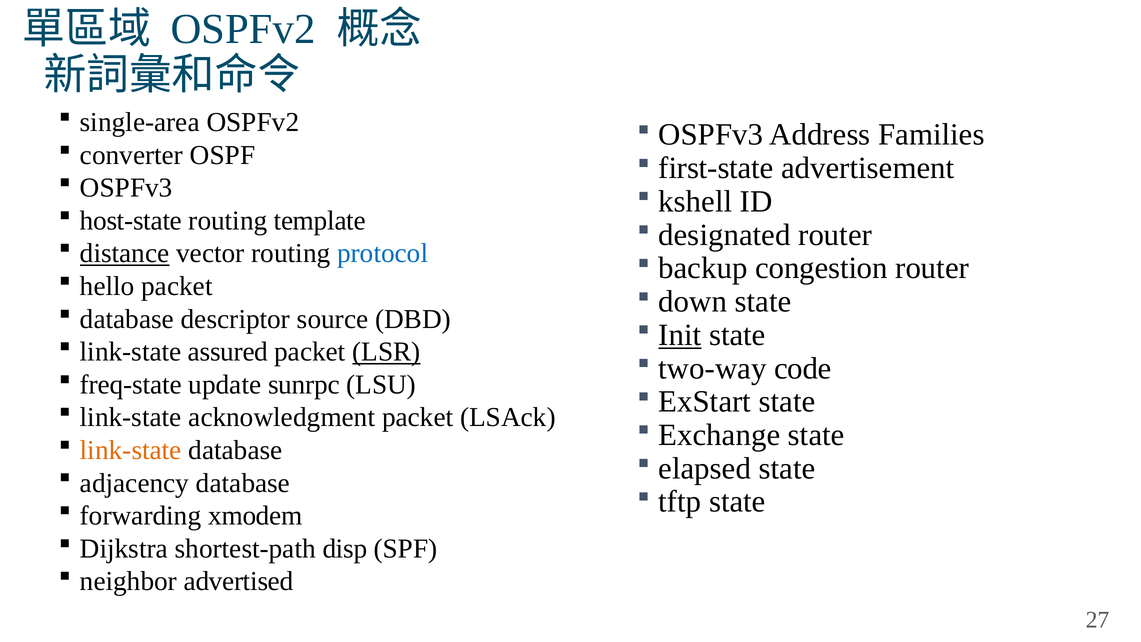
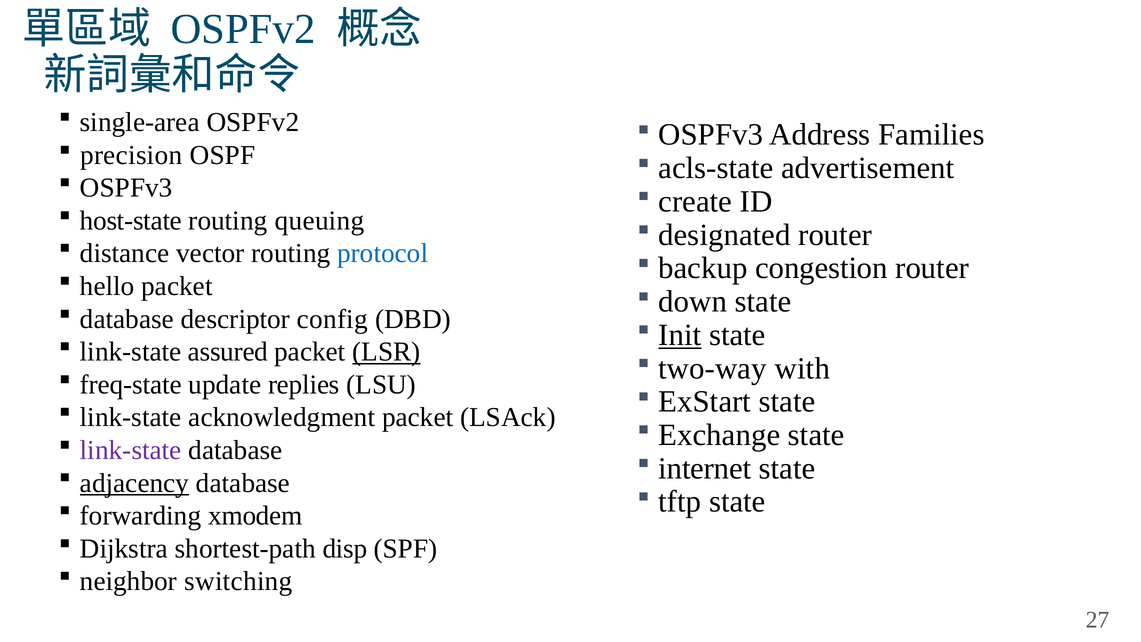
converter: converter -> precision
first-state: first-state -> acls-state
kshell: kshell -> create
template: template -> queuing
distance underline: present -> none
source: source -> config
code: code -> with
sunrpc: sunrpc -> replies
link-state at (131, 450) colour: orange -> purple
elapsed: elapsed -> internet
adjacency underline: none -> present
advertised: advertised -> switching
